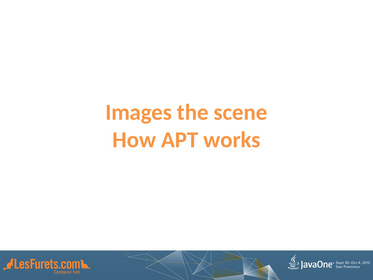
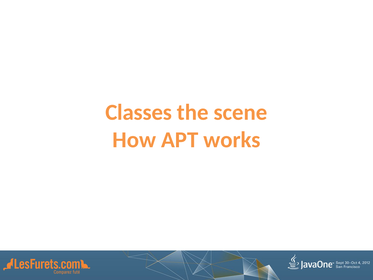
Images: Images -> Classes
